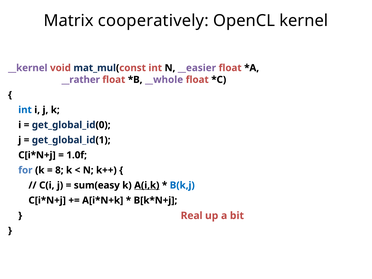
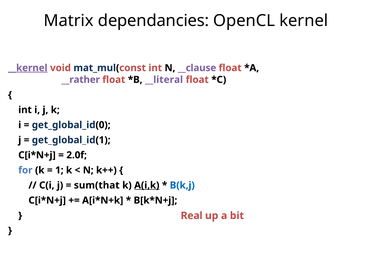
cooperatively: cooperatively -> dependancies
__kernel underline: none -> present
__easier: __easier -> __clause
__whole: __whole -> __literal
int at (25, 110) colour: blue -> black
1.0f: 1.0f -> 2.0f
8: 8 -> 1
sum(easy: sum(easy -> sum(that
